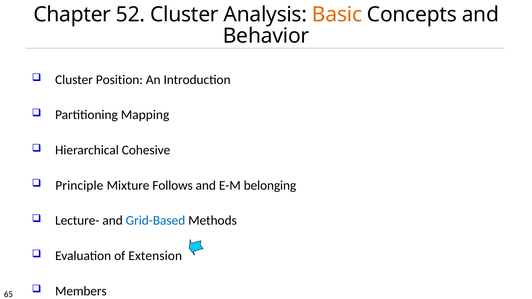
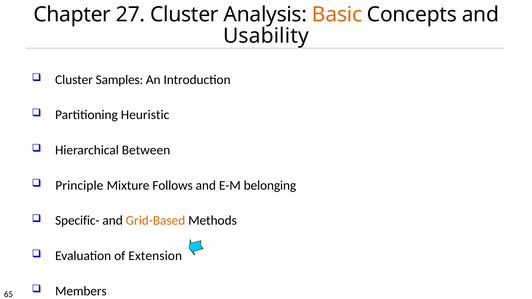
52: 52 -> 27
Behavior: Behavior -> Usability
Position: Position -> Samples
Mapping: Mapping -> Heuristic
Cohesive: Cohesive -> Between
Lecture-: Lecture- -> Specific-
Grid-Based colour: blue -> orange
